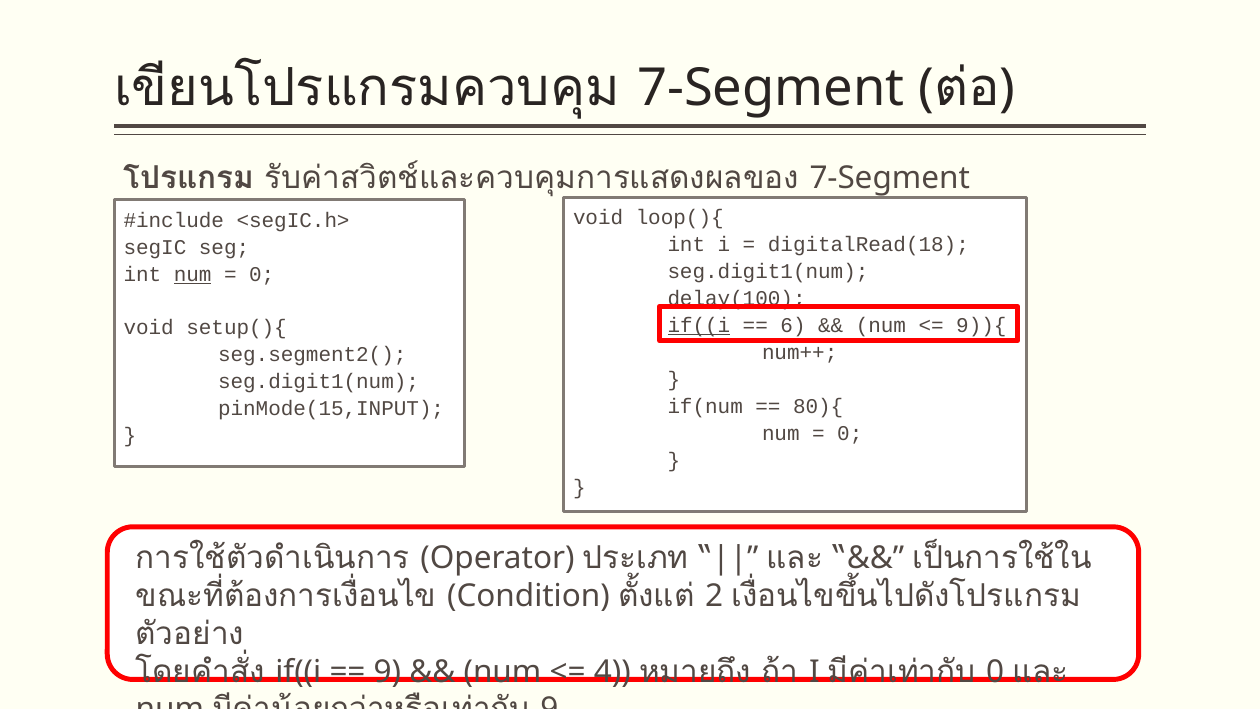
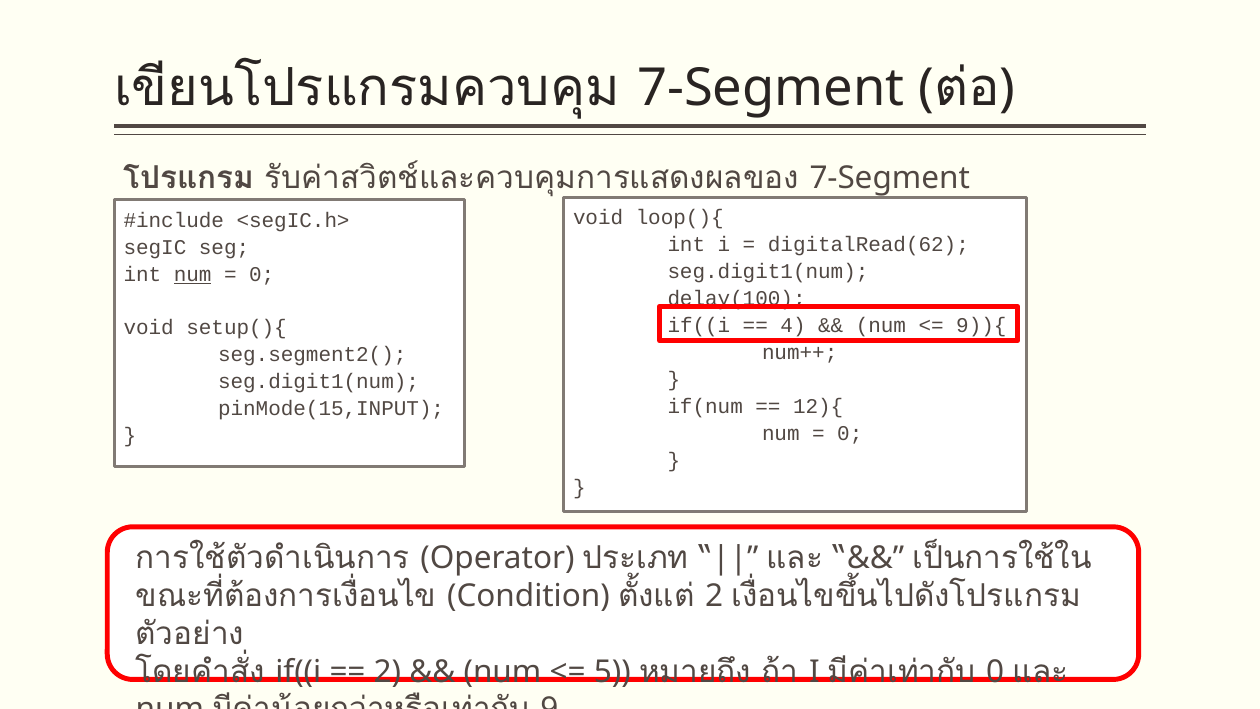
digitalRead(18: digitalRead(18 -> digitalRead(62
if((i at (699, 325) underline: present -> none
6: 6 -> 4
80){: 80){ -> 12){
9 at (387, 671): 9 -> 2
4: 4 -> 5
